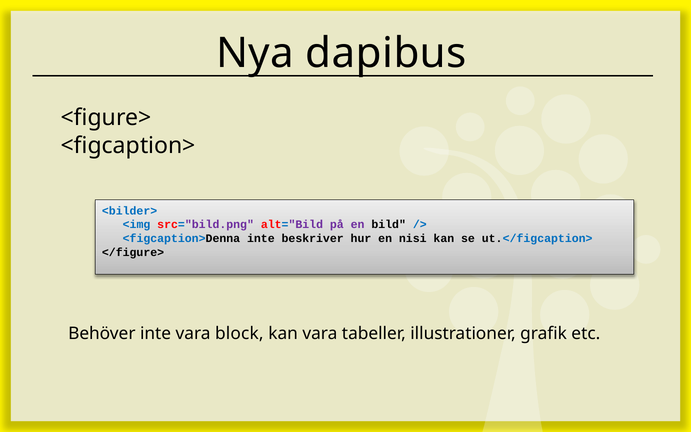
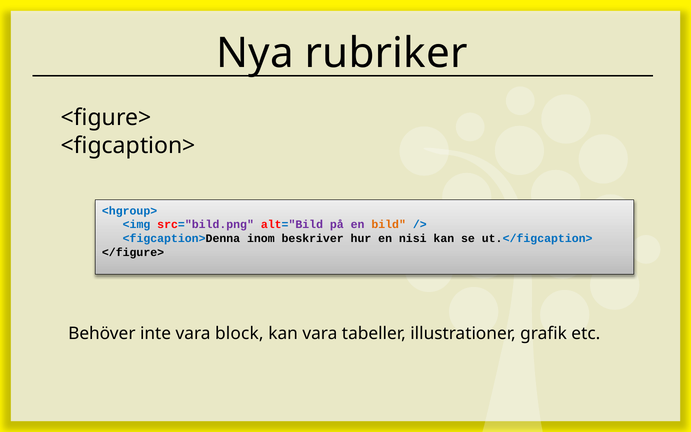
dapibus: dapibus -> rubriker
<bilder>: <bilder> -> <hgroup>
bild colour: black -> orange
<figcaption>Denna inte: inte -> inom
